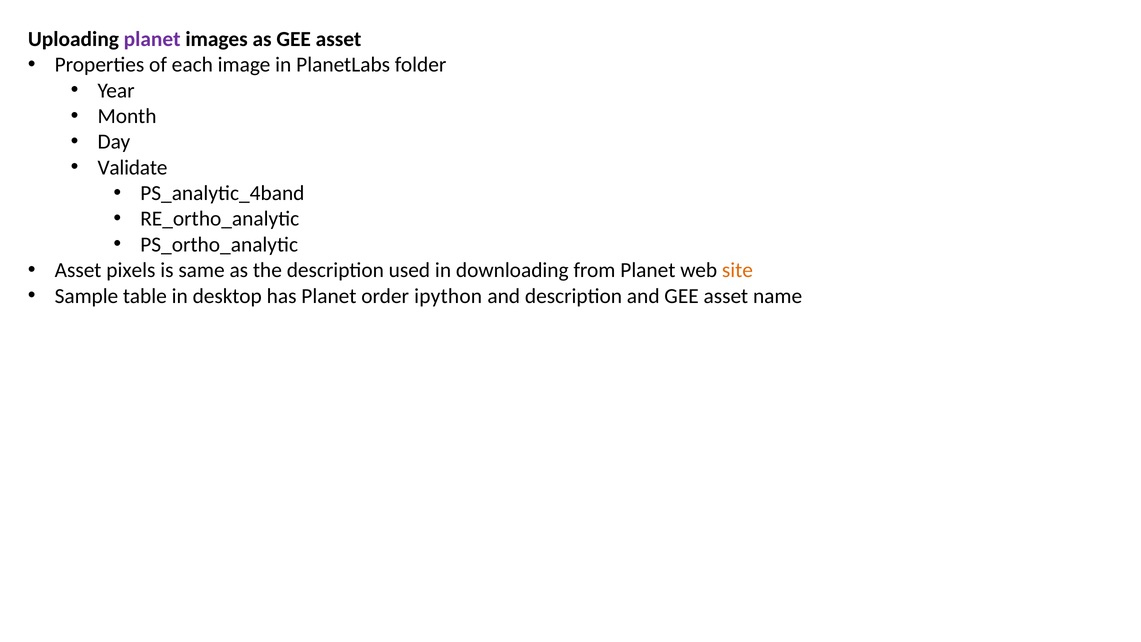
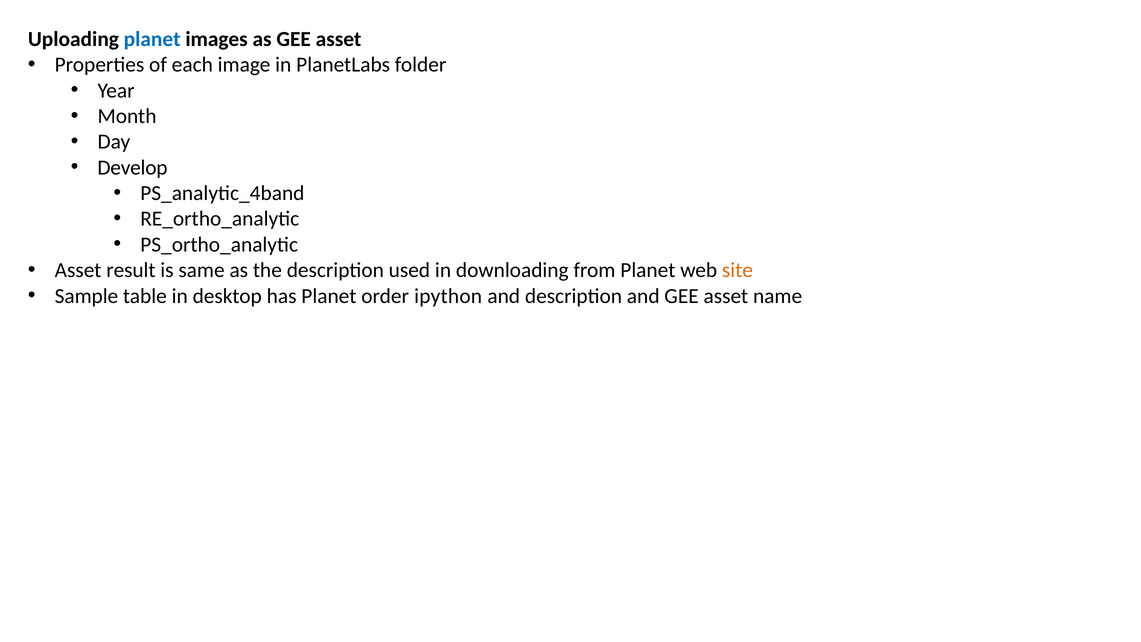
planet at (152, 39) colour: purple -> blue
Validate: Validate -> Develop
pixels: pixels -> result
